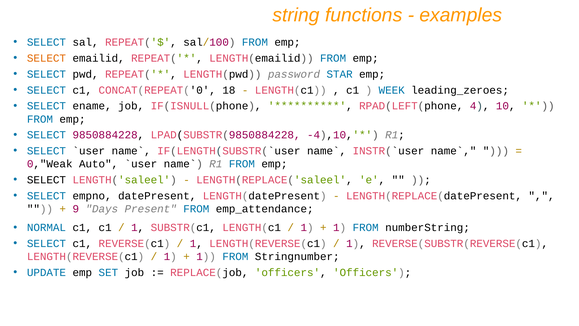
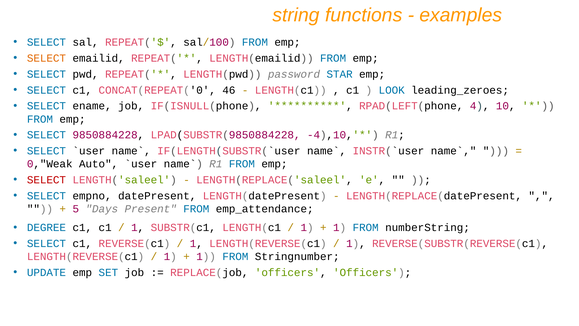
18: 18 -> 46
WEEK: WEEK -> LOOK
SELECT at (46, 180) colour: black -> red
9: 9 -> 5
NORMAL: NORMAL -> DEGREE
